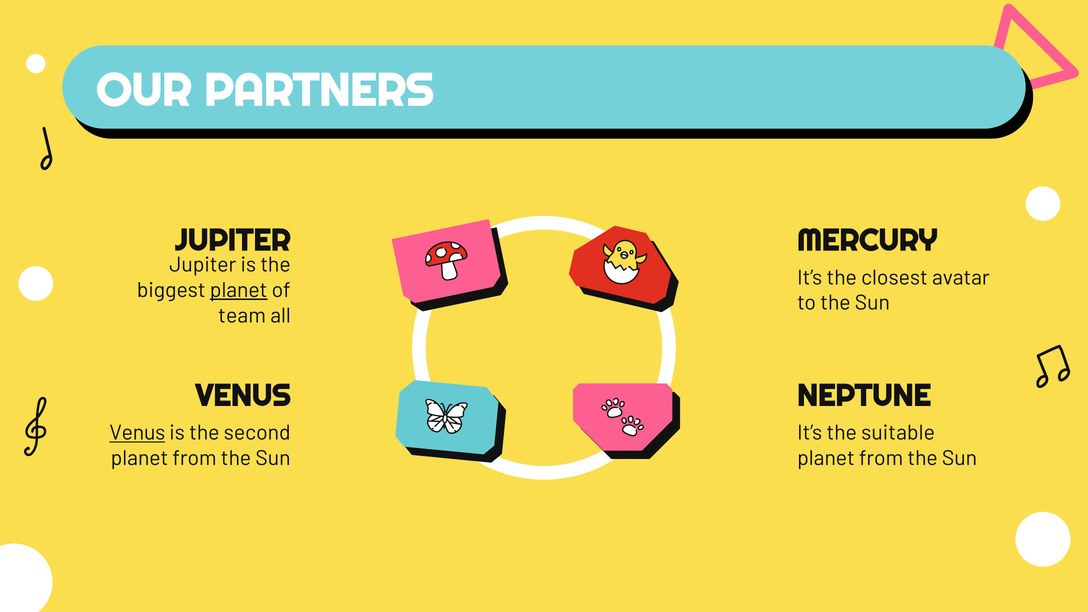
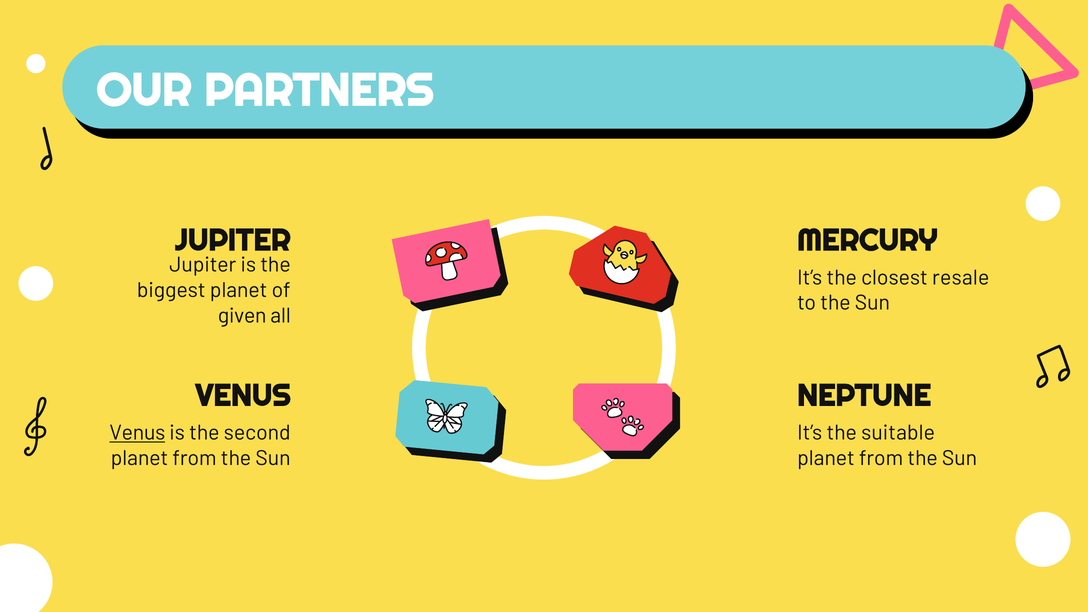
avatar: avatar -> resale
planet at (239, 290) underline: present -> none
team: team -> given
